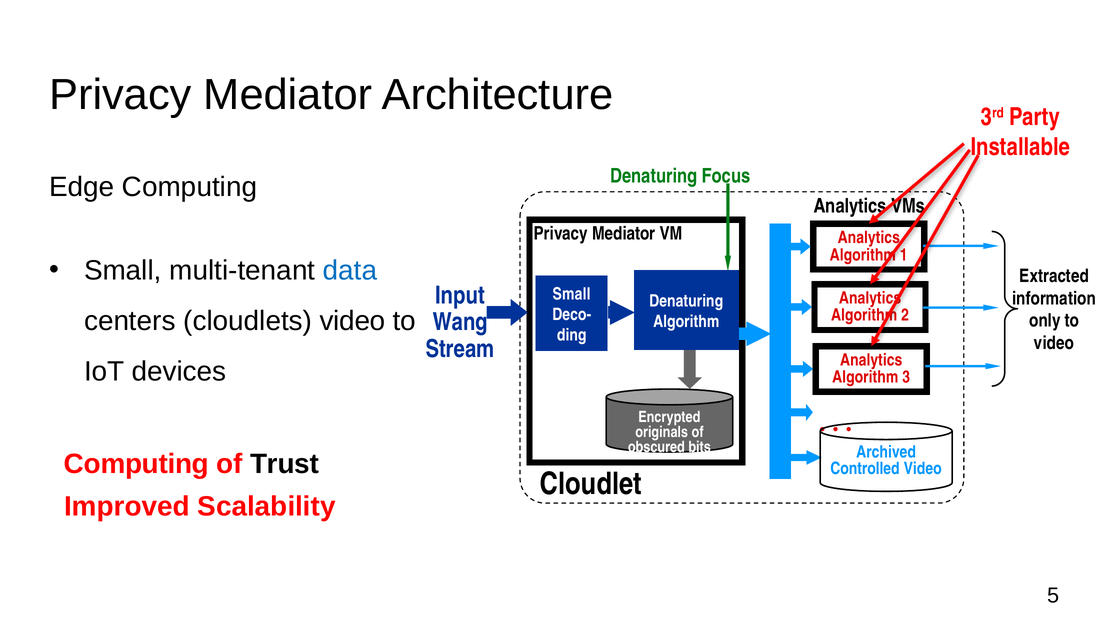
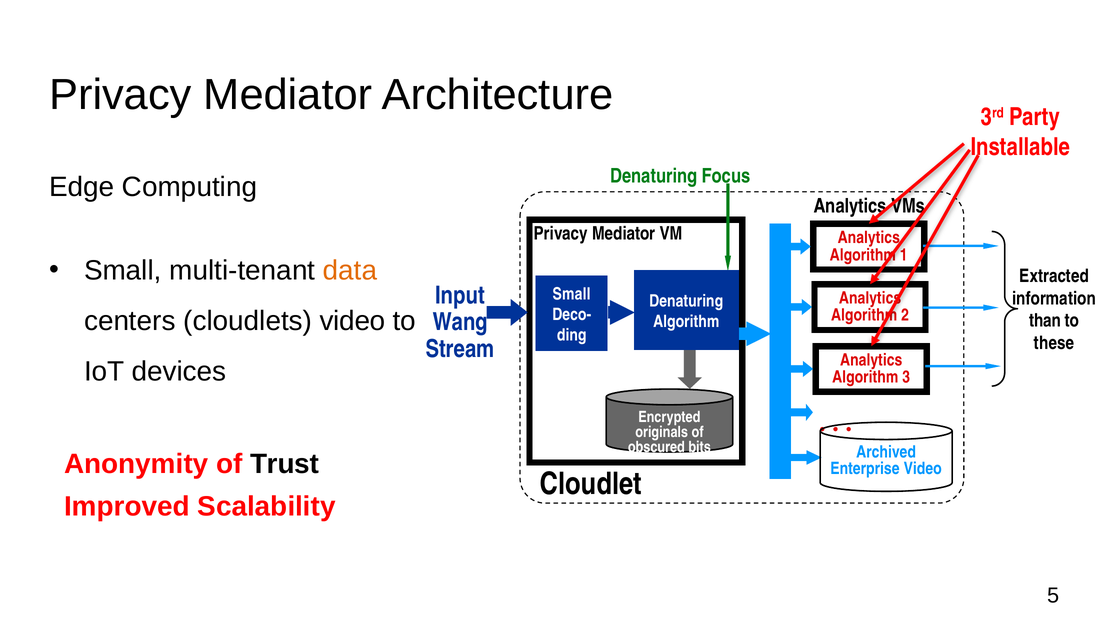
data colour: blue -> orange
only: only -> than
video at (1054, 343): video -> these
Computing at (136, 464): Computing -> Anonymity
Controlled: Controlled -> Enterprise
